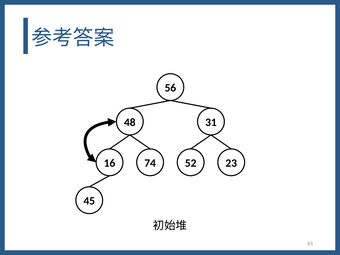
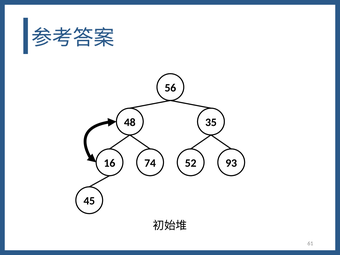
31: 31 -> 35
23: 23 -> 93
